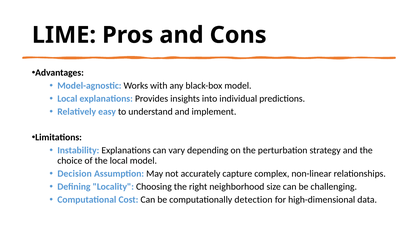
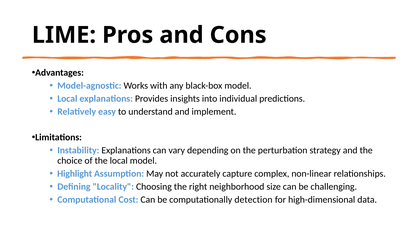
Decision: Decision -> Highlight
